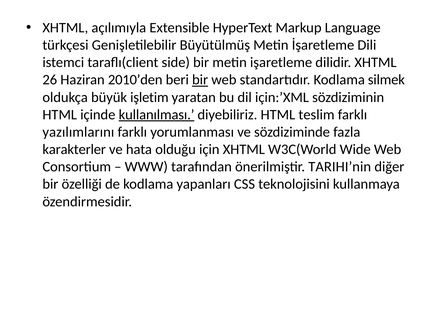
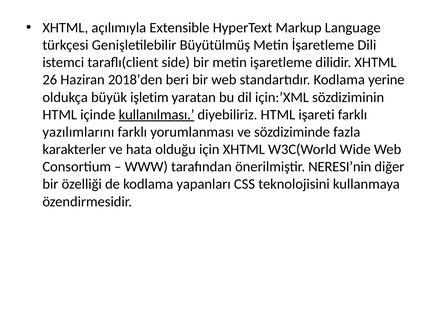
2010’den: 2010’den -> 2018’den
bir at (200, 80) underline: present -> none
silmek: silmek -> yerine
teslim: teslim -> işareti
TARIHI’nin: TARIHI’nin -> NERESI’nin
